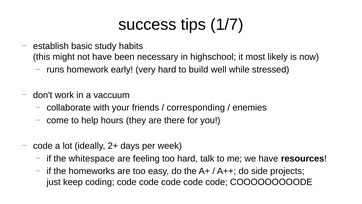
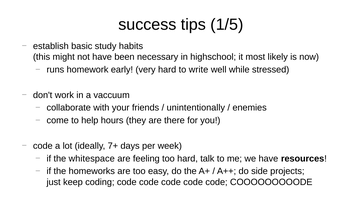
1/7: 1/7 -> 1/5
build: build -> write
corresponding: corresponding -> unintentionally
2+: 2+ -> 7+
